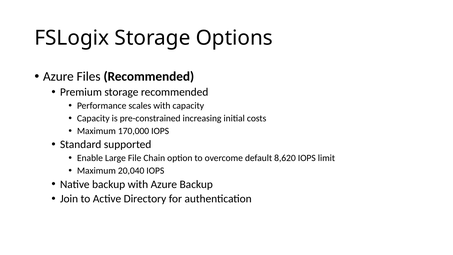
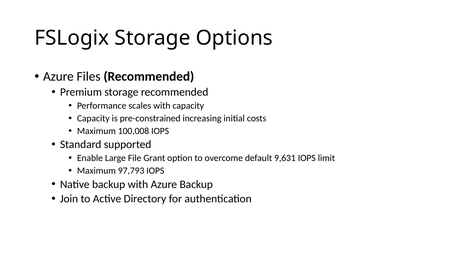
170,000: 170,000 -> 100,008
Chain: Chain -> Grant
8,620: 8,620 -> 9,631
20,040: 20,040 -> 97,793
